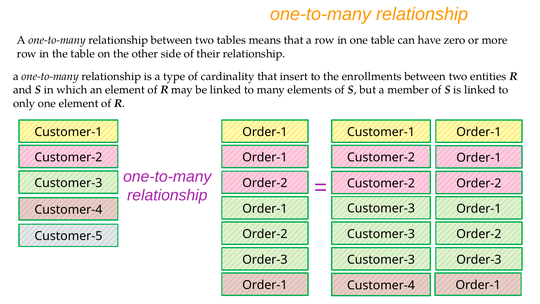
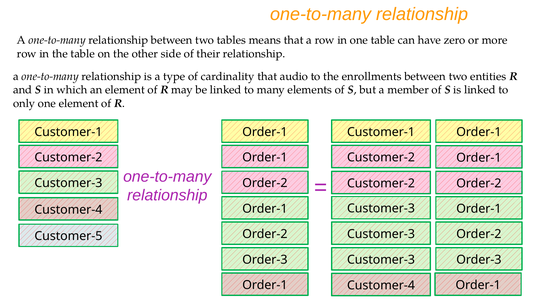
insert: insert -> audio
